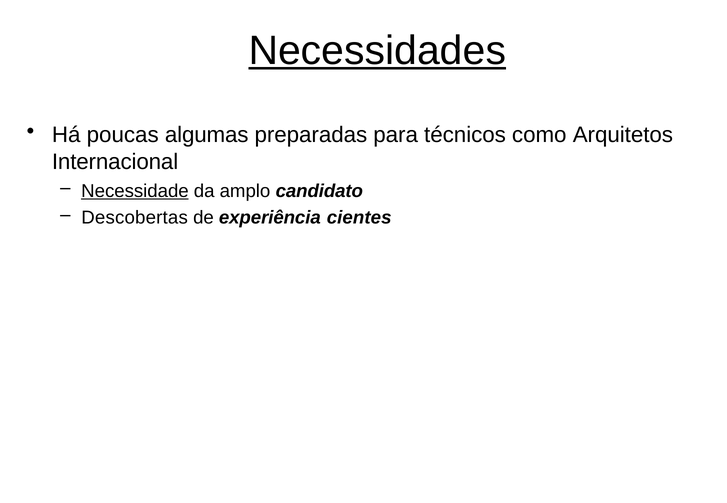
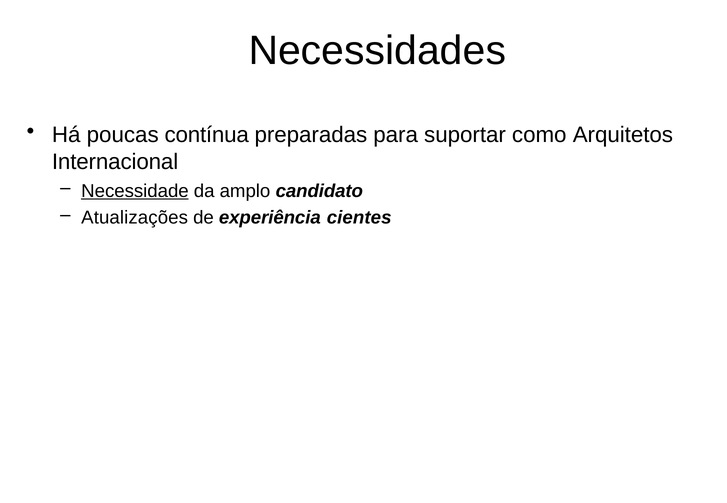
Necessidades underline: present -> none
algumas: algumas -> contínua
técnicos: técnicos -> suportar
Descobertas: Descobertas -> Atualizações
